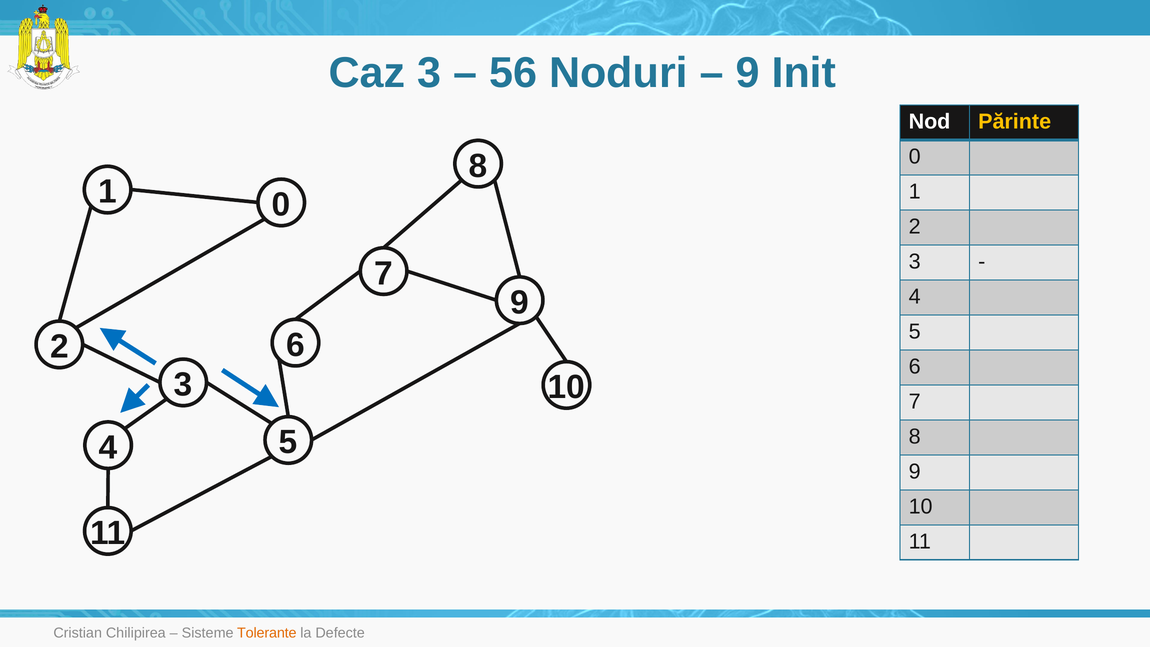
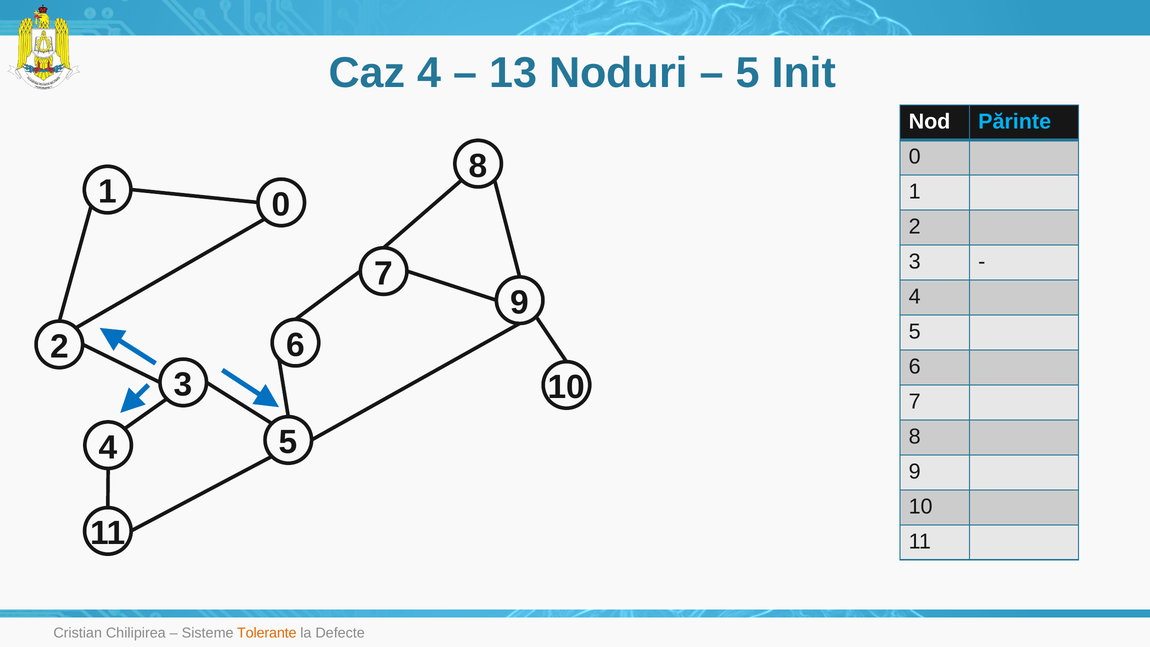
Caz 3: 3 -> 4
56: 56 -> 13
9 at (748, 73): 9 -> 5
Părinte colour: yellow -> light blue
